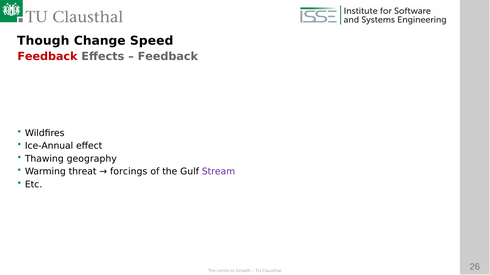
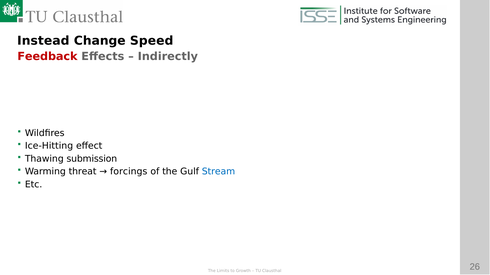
Though: Though -> Instead
Feedback at (168, 57): Feedback -> Indirectly
Ice-Annual: Ice-Annual -> Ice-Hitting
geography: geography -> submission
Stream colour: purple -> blue
